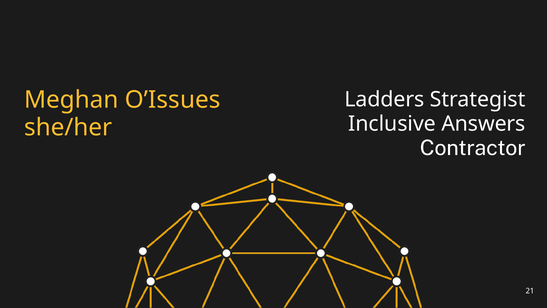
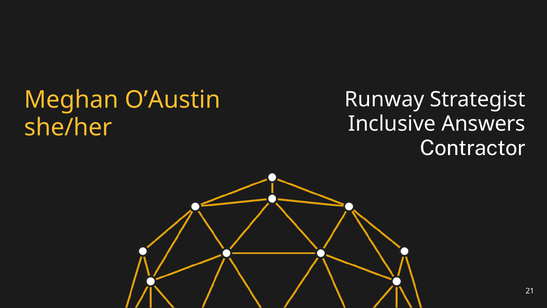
O’Issues: O’Issues -> O’Austin
Ladders: Ladders -> Runway
